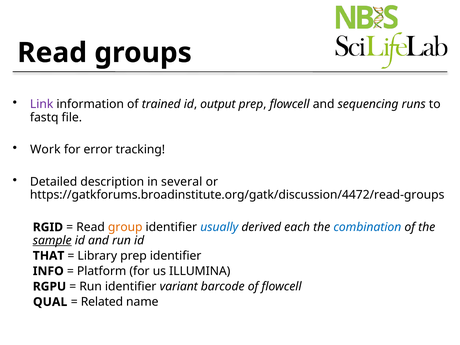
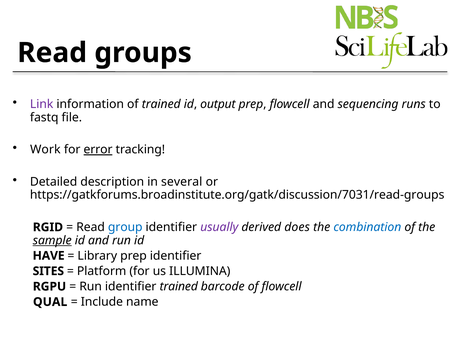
error underline: none -> present
https://gatkforums.broadinstitute.org/gatk/discussion/4472/read-groups: https://gatkforums.broadinstitute.org/gatk/discussion/4472/read-groups -> https://gatkforums.broadinstitute.org/gatk/discussion/7031/read-groups
group colour: orange -> blue
usually colour: blue -> purple
each: each -> does
THAT: THAT -> HAVE
INFO: INFO -> SITES
identifier variant: variant -> trained
Related: Related -> Include
